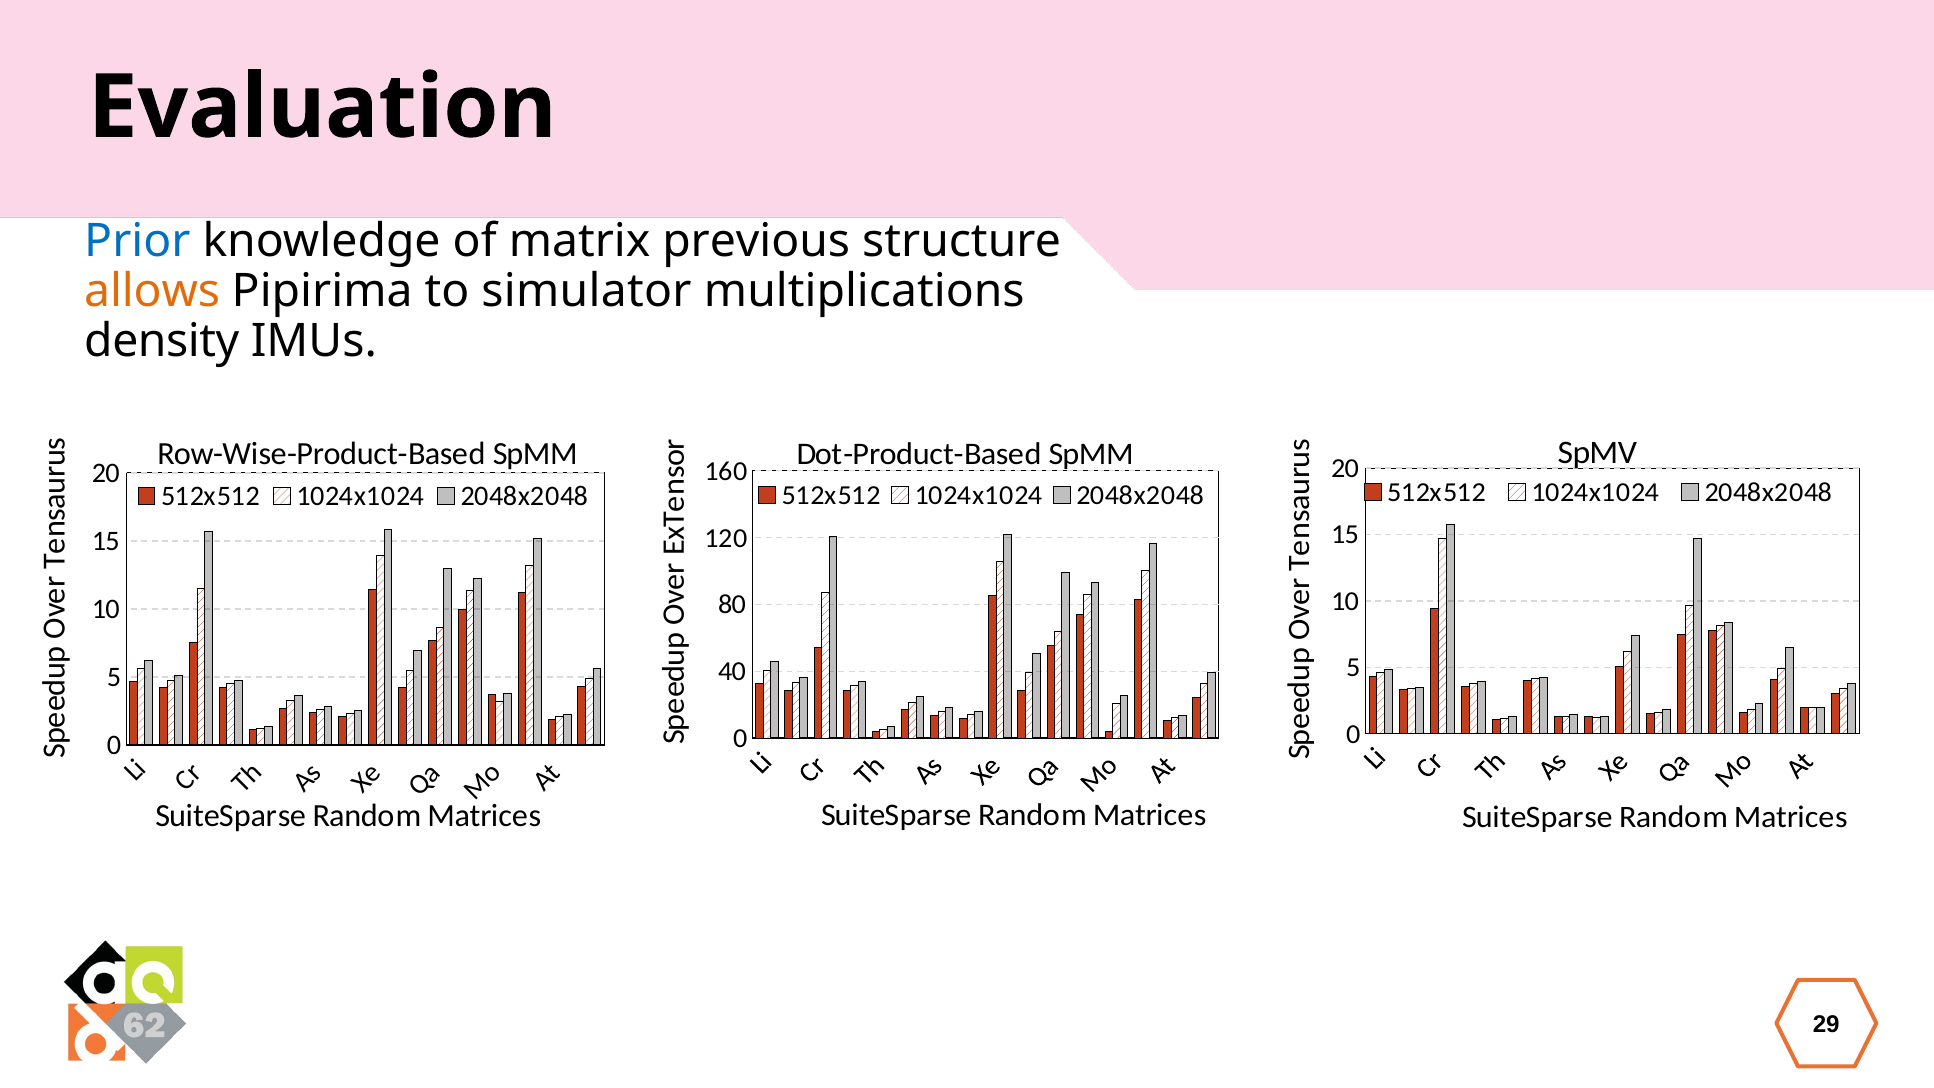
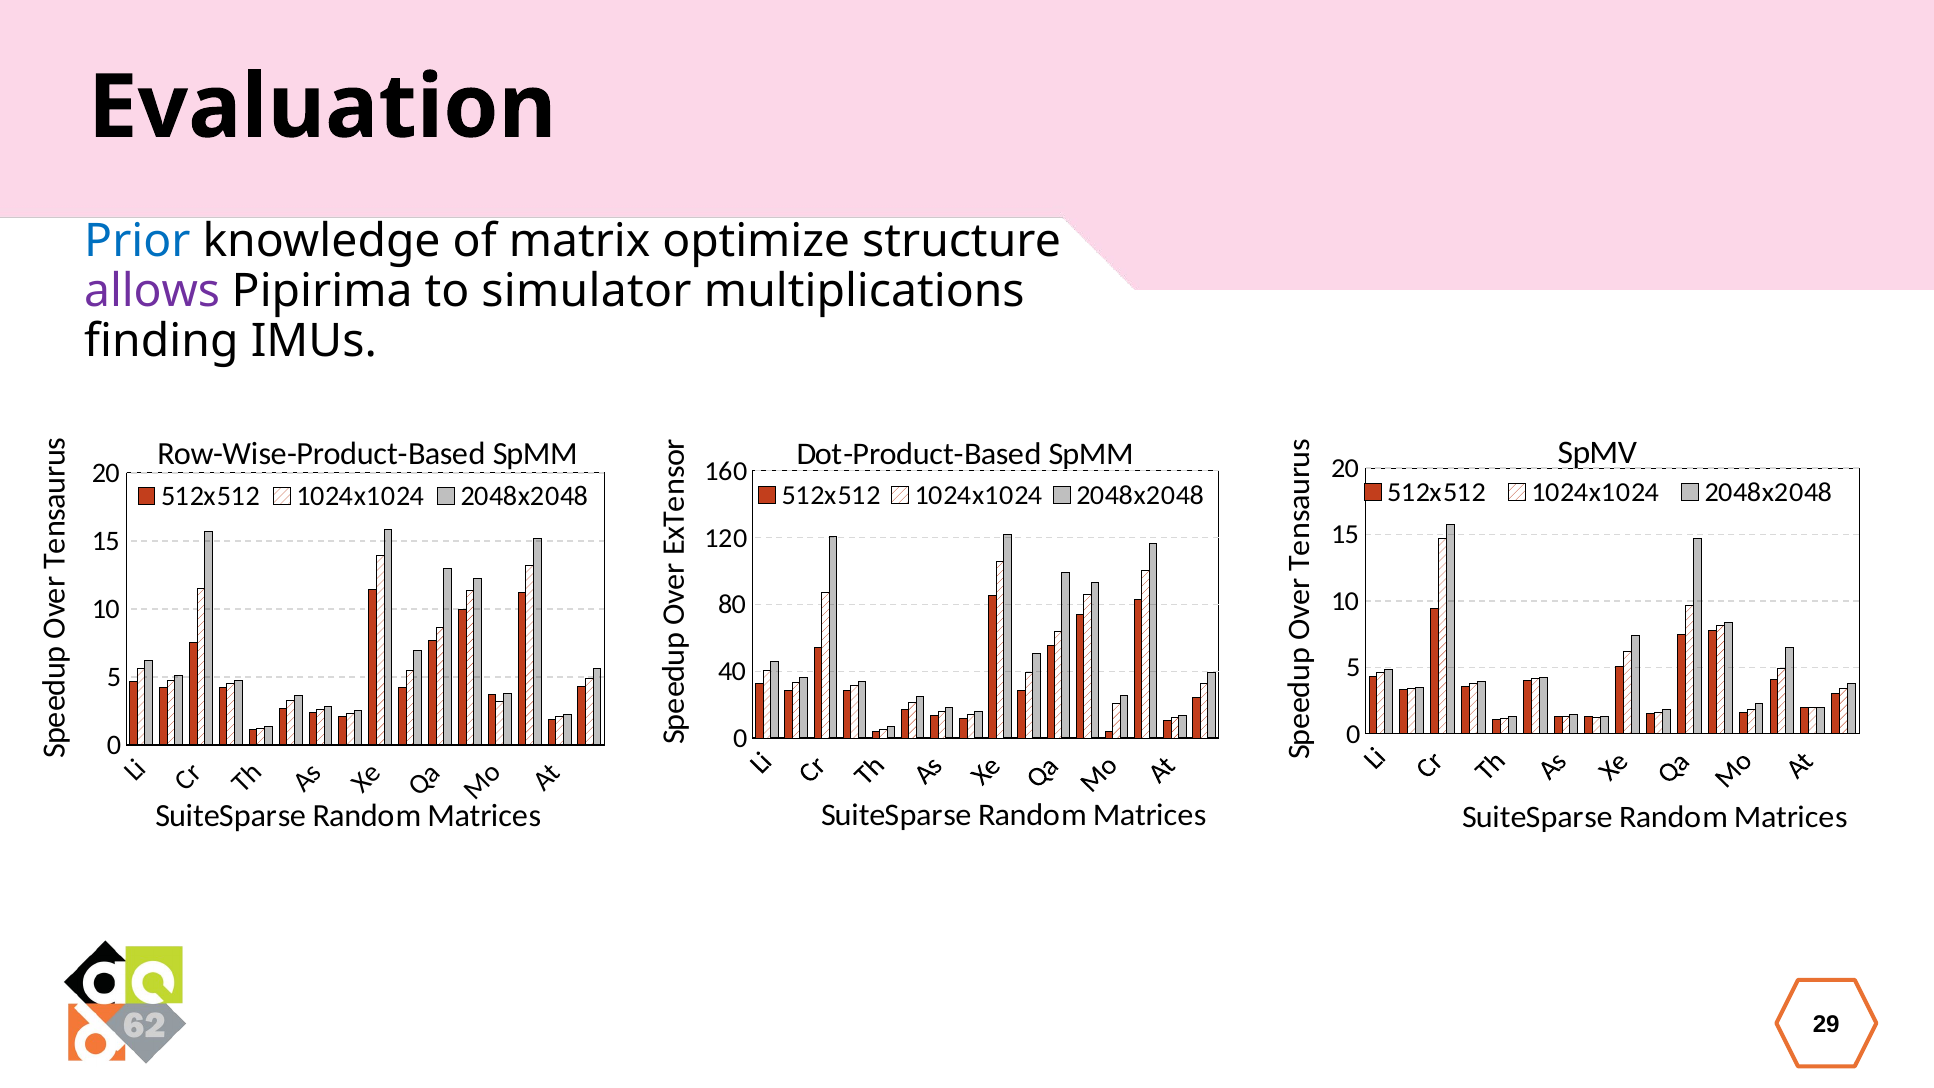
previous: previous -> optimize
allows colour: orange -> purple
density: density -> finding
